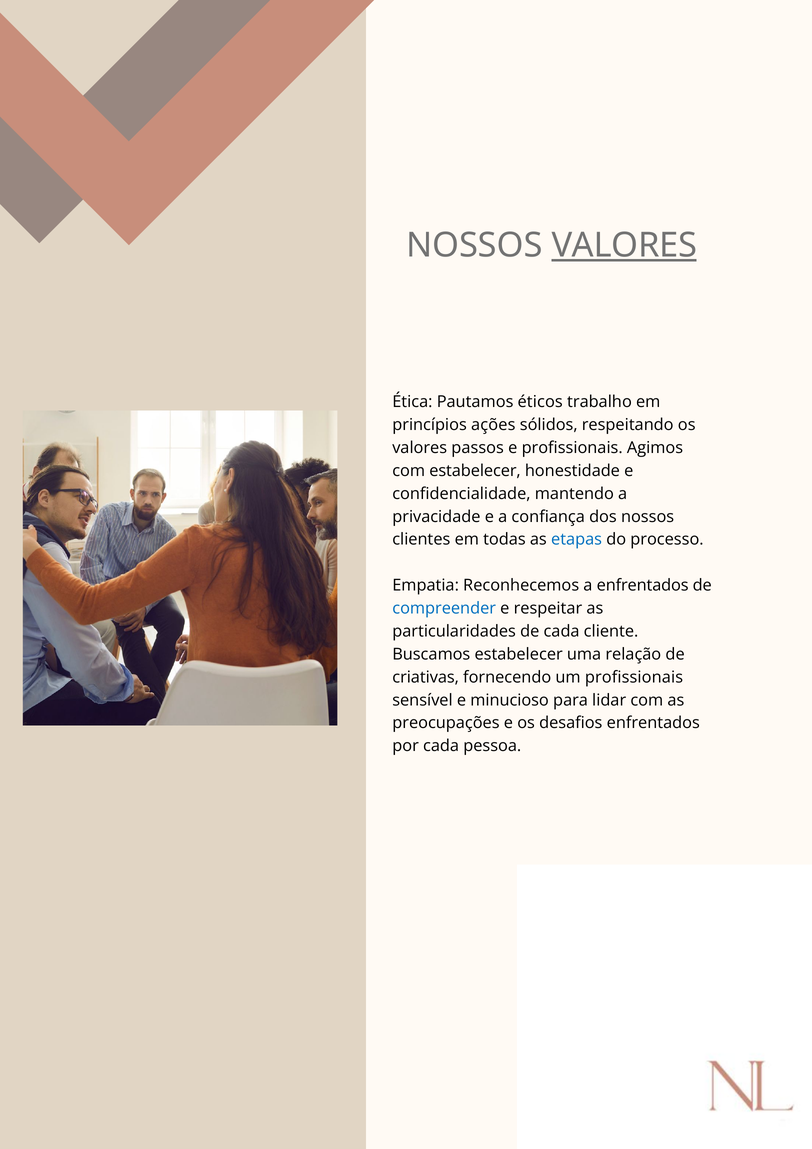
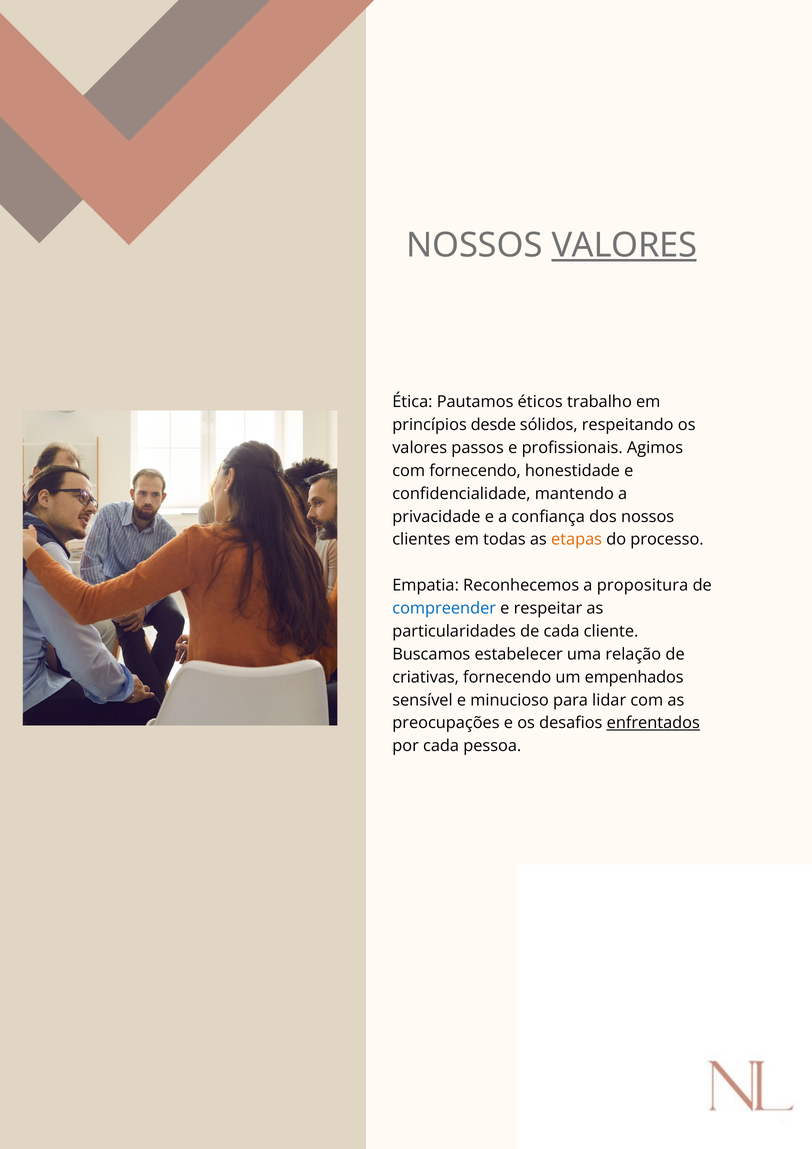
ações: ações -> desde
com estabelecer: estabelecer -> fornecendo
etapas colour: blue -> orange
a enfrentados: enfrentados -> propositura
um profissionais: profissionais -> empenhados
enfrentados at (653, 723) underline: none -> present
